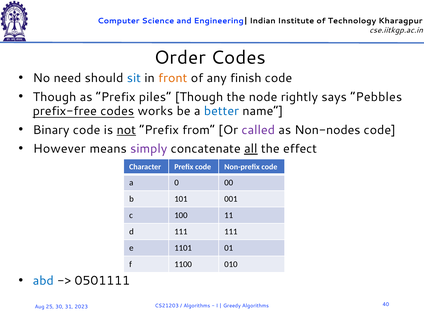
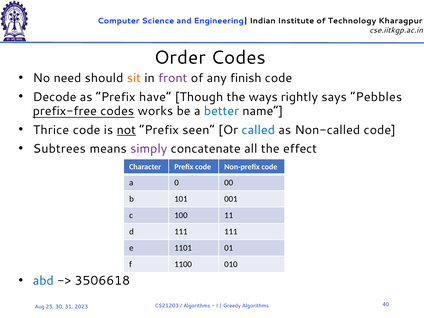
sit colour: blue -> orange
front colour: orange -> purple
Though at (55, 97): Though -> Decode
piles: piles -> have
node: node -> ways
Binary: Binary -> Thrice
from: from -> seen
called colour: purple -> blue
Non-nodes: Non-nodes -> Non-called
However: However -> Subtrees
all underline: present -> none
0501111: 0501111 -> 3506618
